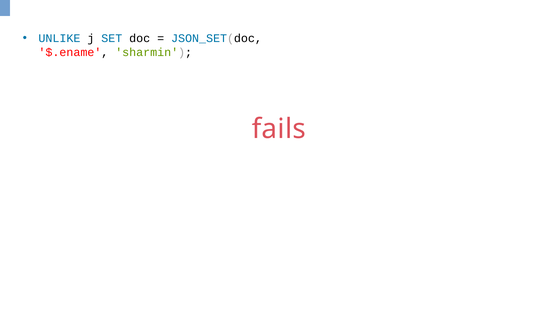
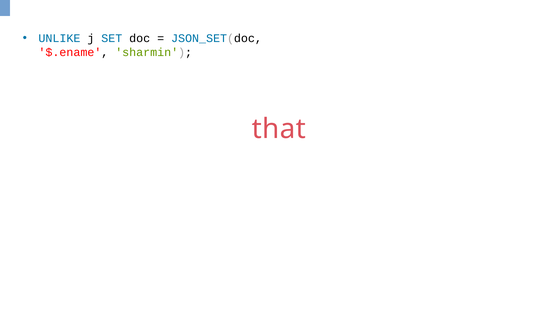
fails: fails -> that
